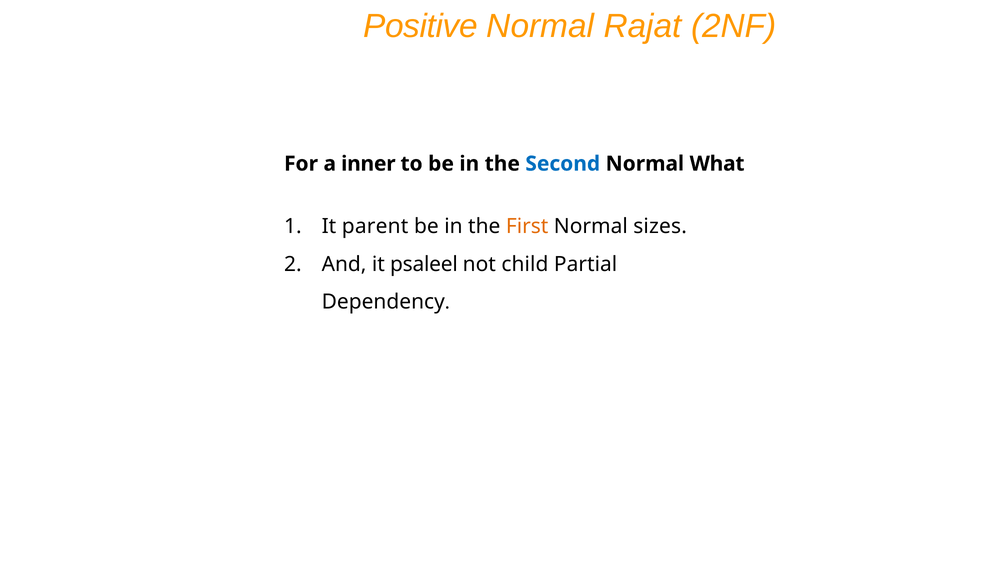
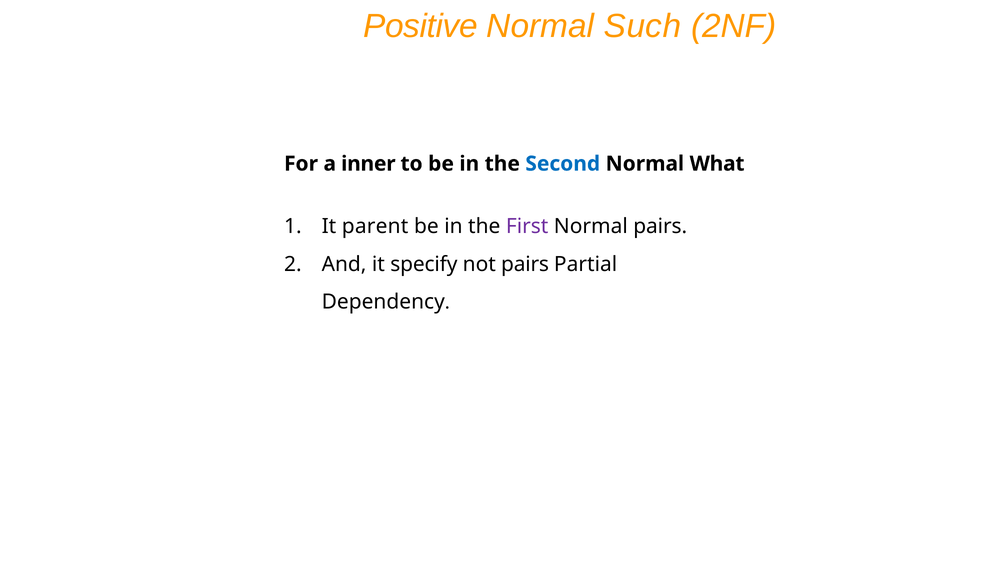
Rajat: Rajat -> Such
First colour: orange -> purple
Normal sizes: sizes -> pairs
psaleel: psaleel -> specify
not child: child -> pairs
